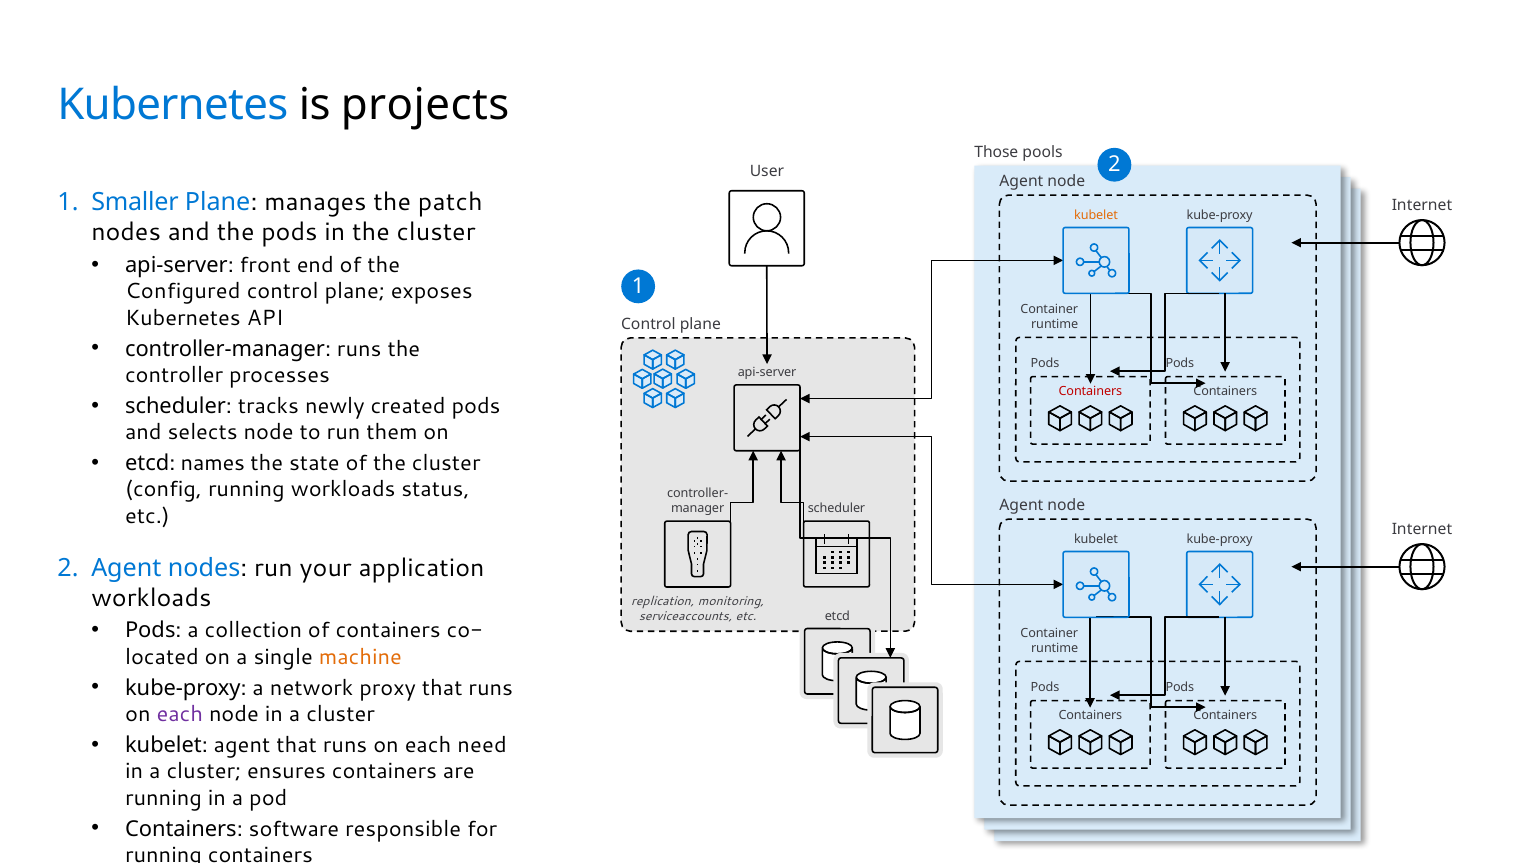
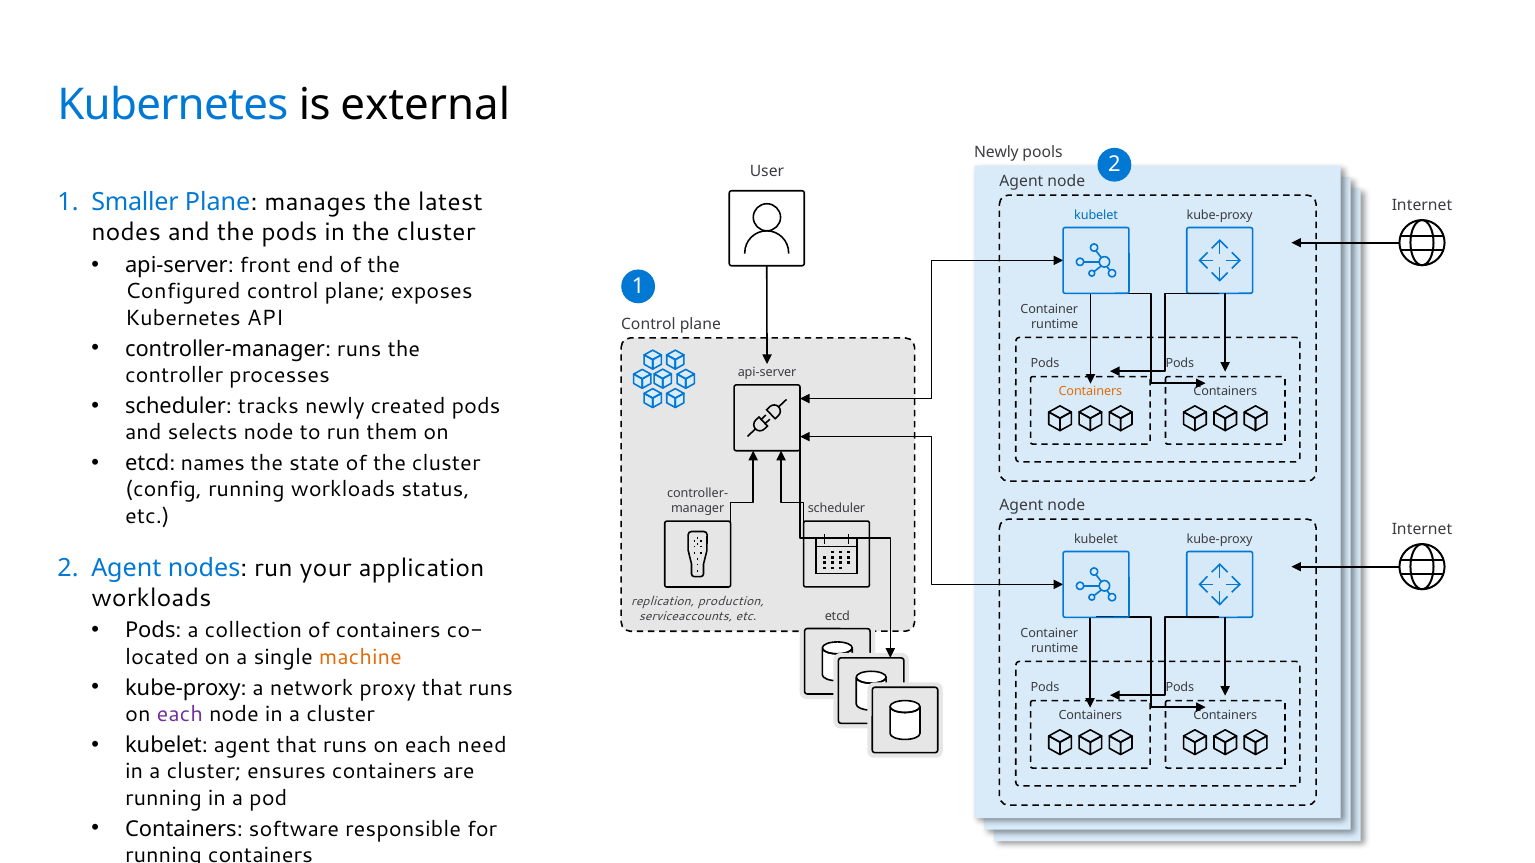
projects: projects -> external
Those at (996, 152): Those -> Newly
patch: patch -> latest
kubelet at (1096, 215) colour: orange -> blue
Containers at (1090, 392) colour: red -> orange
monitoring: monitoring -> production
